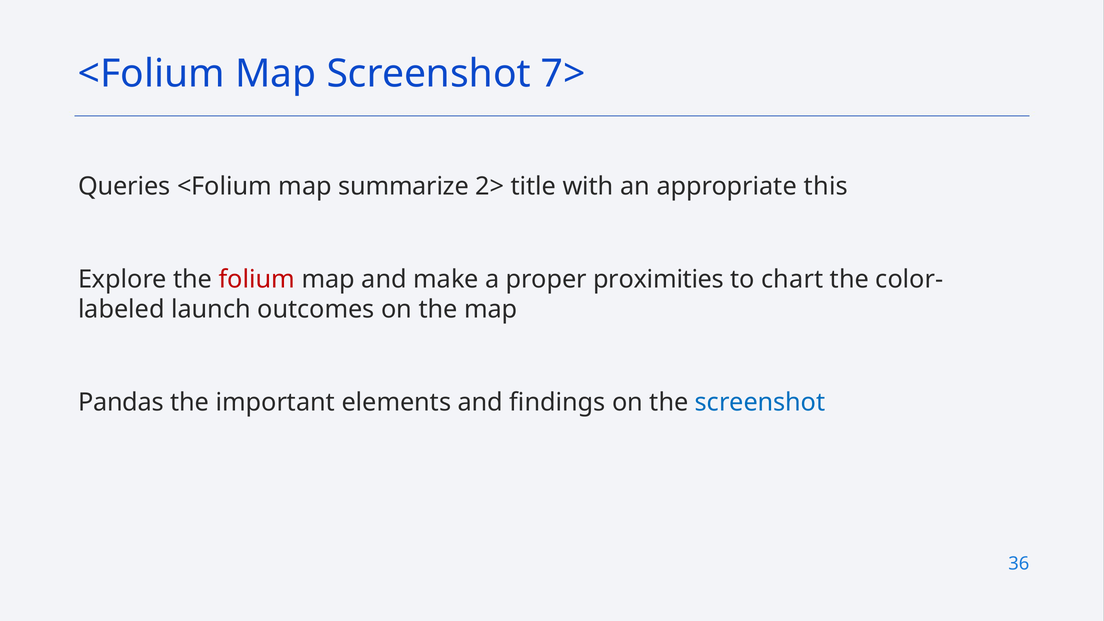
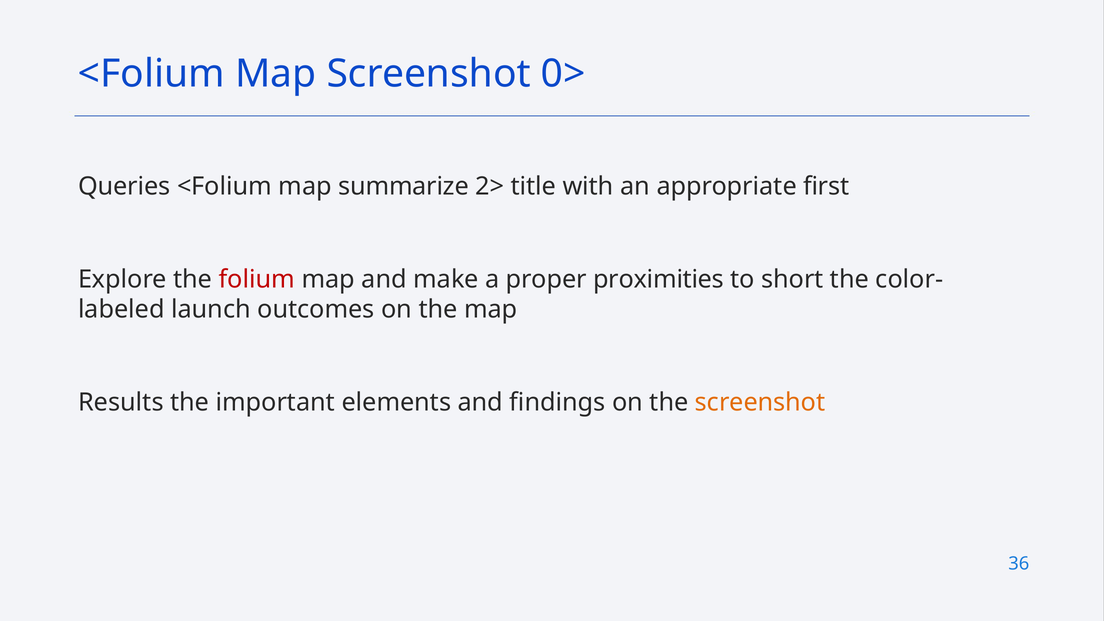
7>: 7> -> 0>
this: this -> first
chart: chart -> short
Pandas: Pandas -> Results
screenshot at (760, 402) colour: blue -> orange
